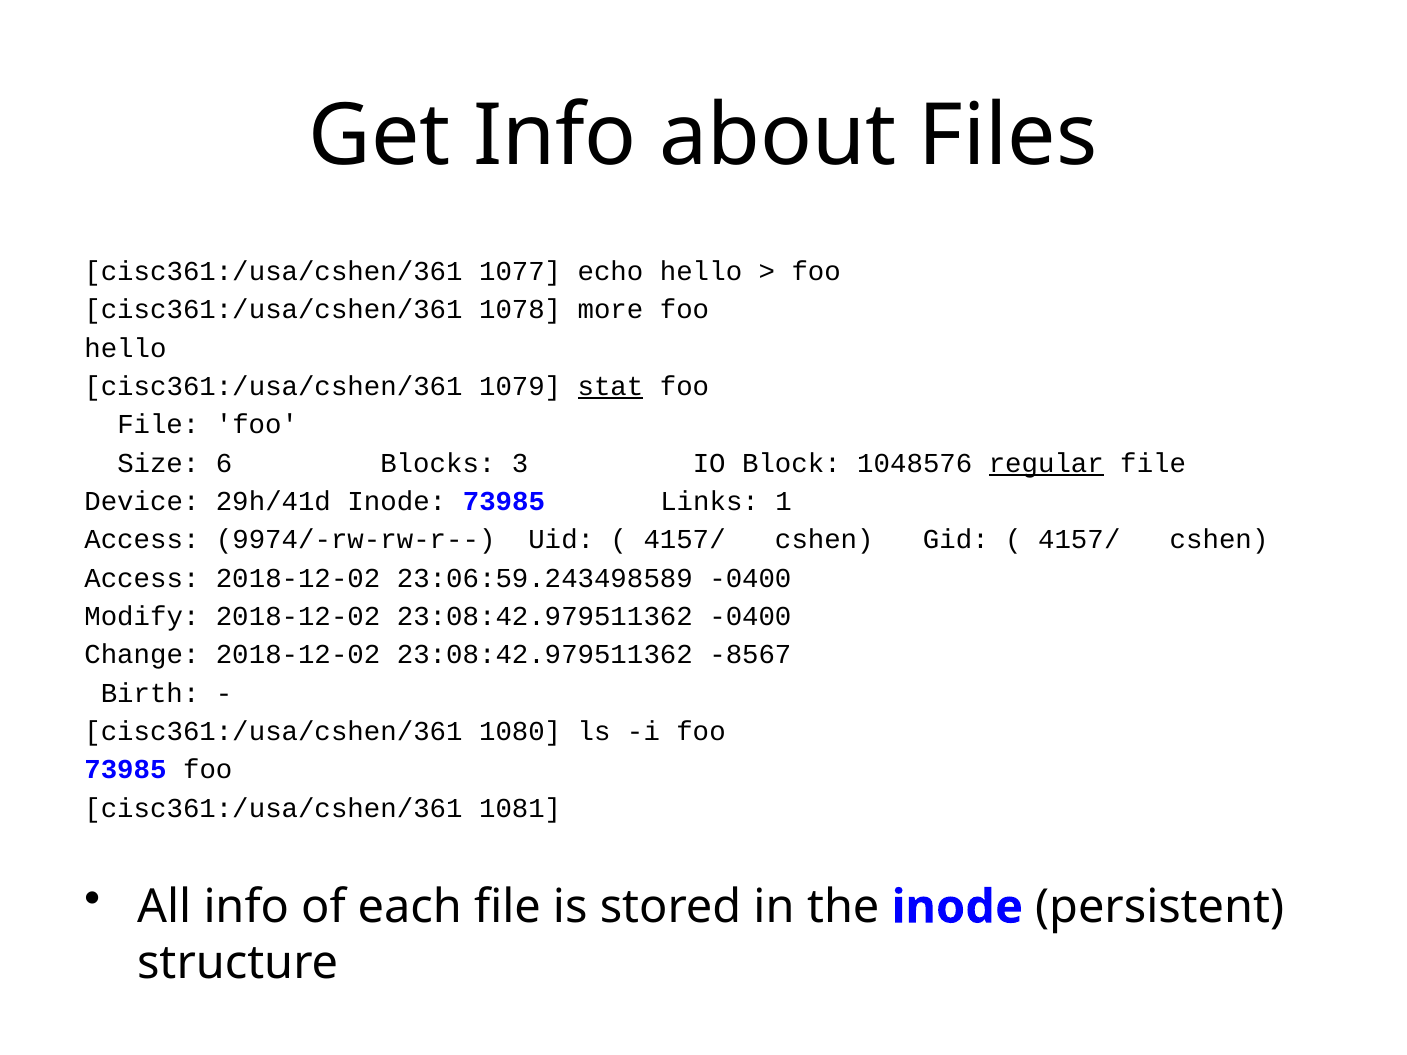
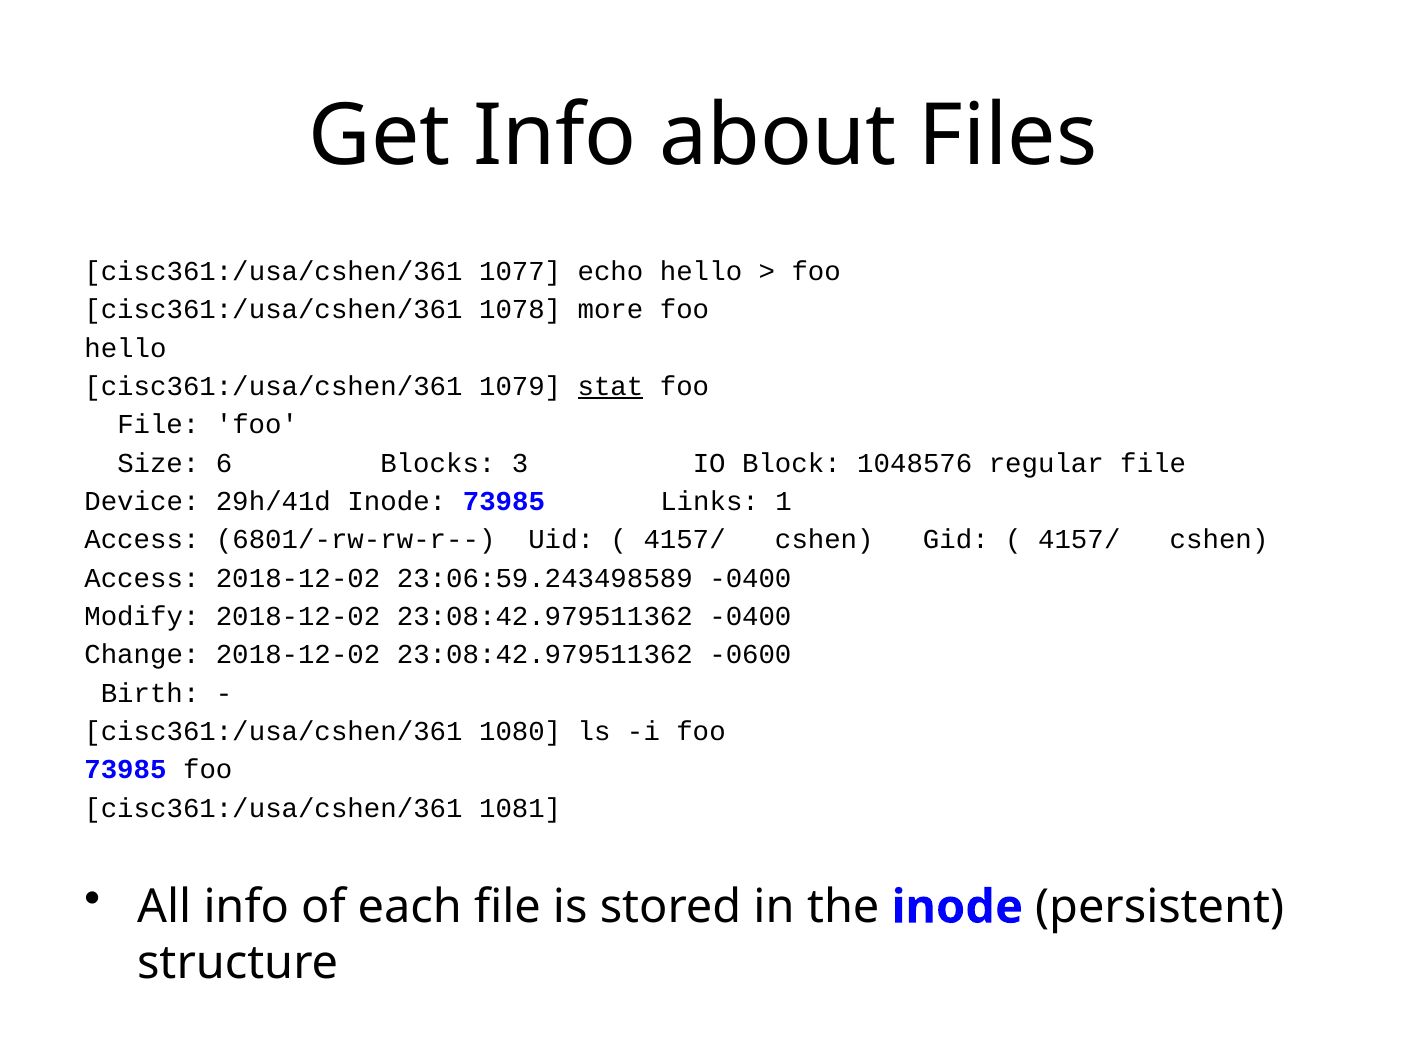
regular underline: present -> none
9974/-rw-rw-r--: 9974/-rw-rw-r-- -> 6801/-rw-rw-r--
-8567: -8567 -> -0600
